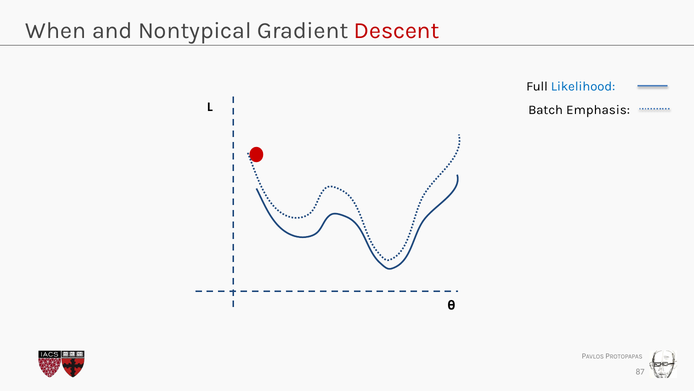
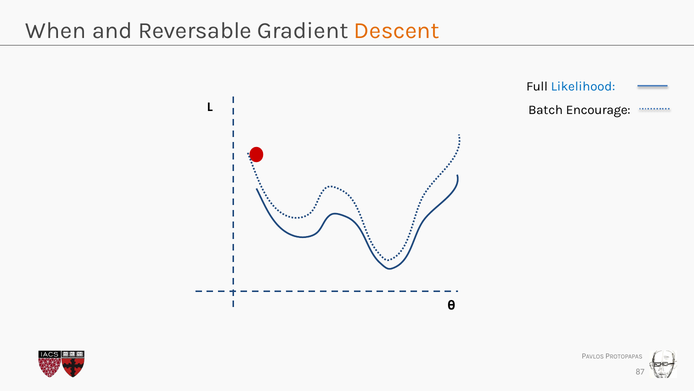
Nontypical: Nontypical -> Reversable
Descent colour: red -> orange
Emphasis: Emphasis -> Encourage
